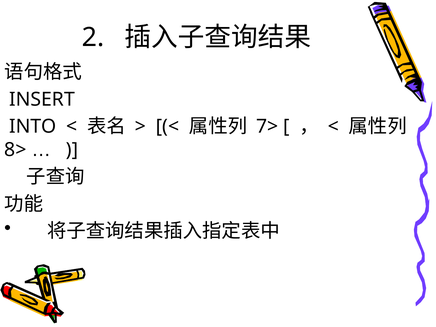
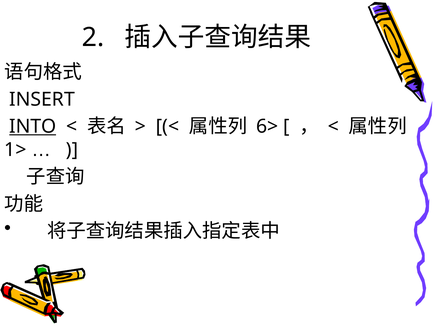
INTO underline: none -> present
7>: 7> -> 6>
8>: 8> -> 1>
